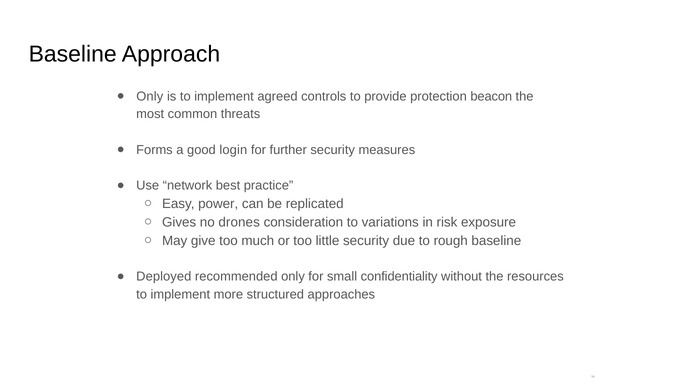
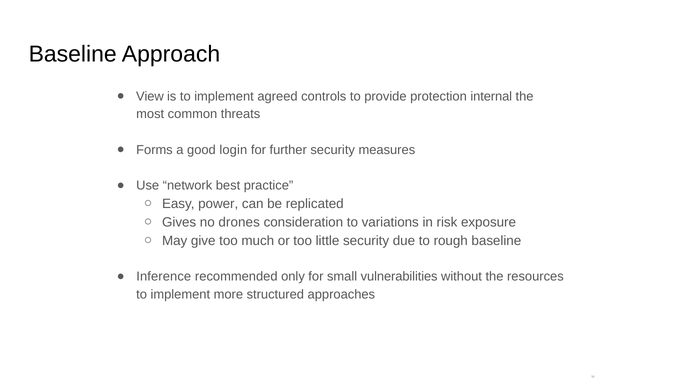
Only at (150, 96): Only -> View
beacon: beacon -> internal
Deployed: Deployed -> Inference
confidentiality: confidentiality -> vulnerabilities
